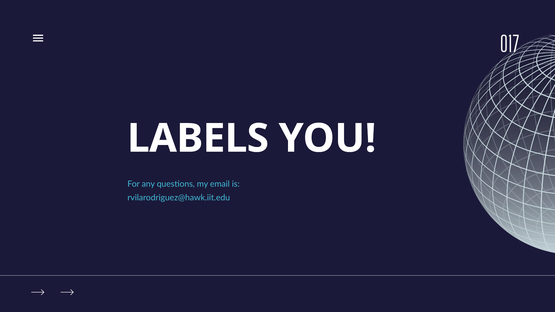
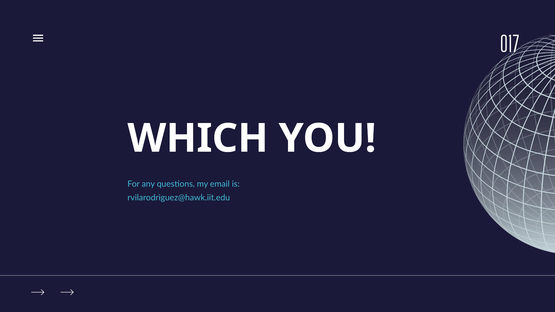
LABELS: LABELS -> WHICH
